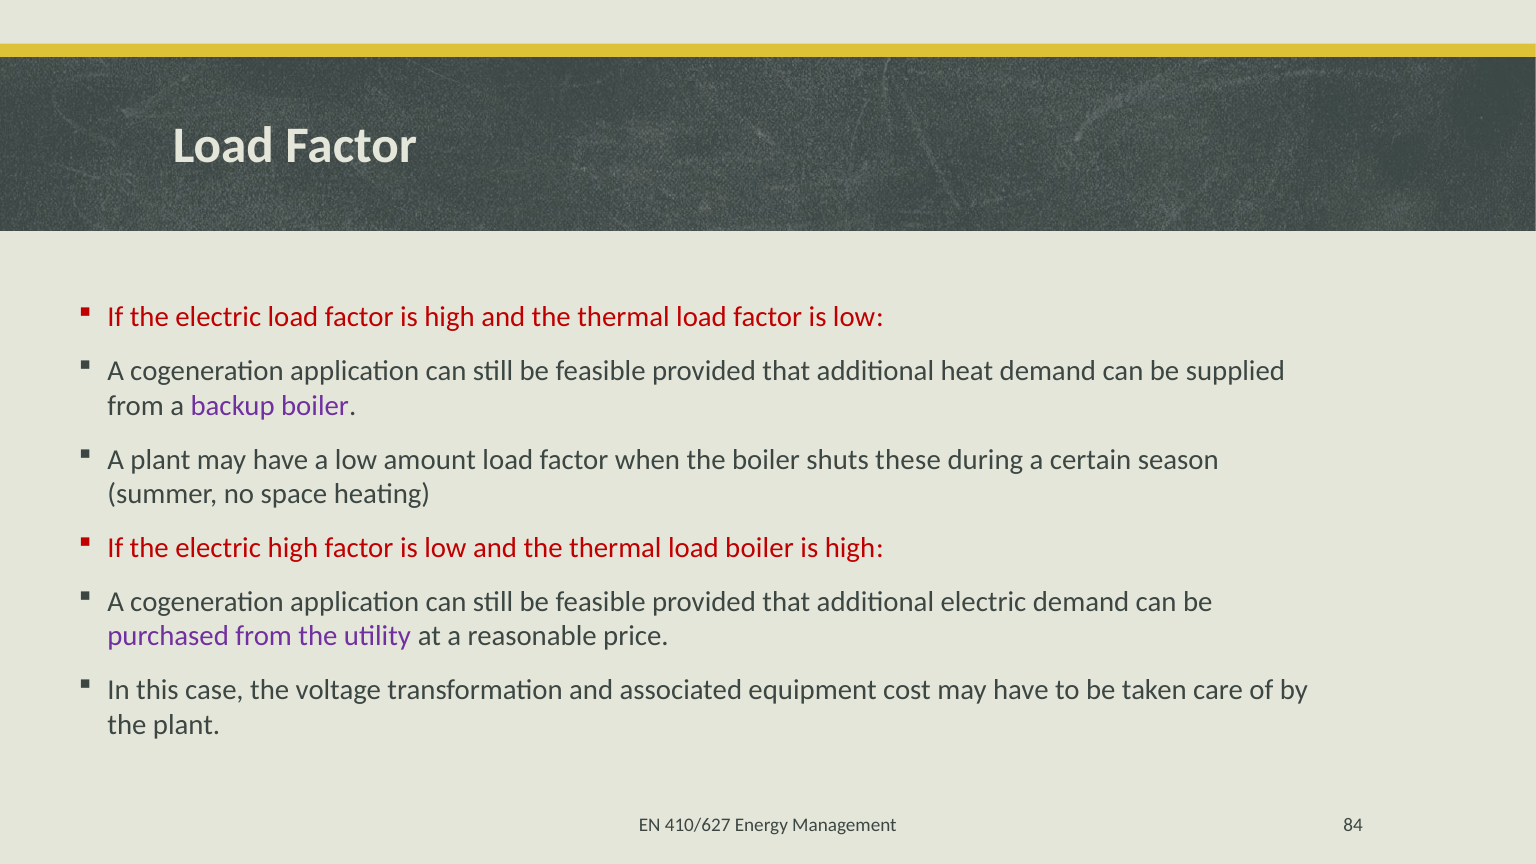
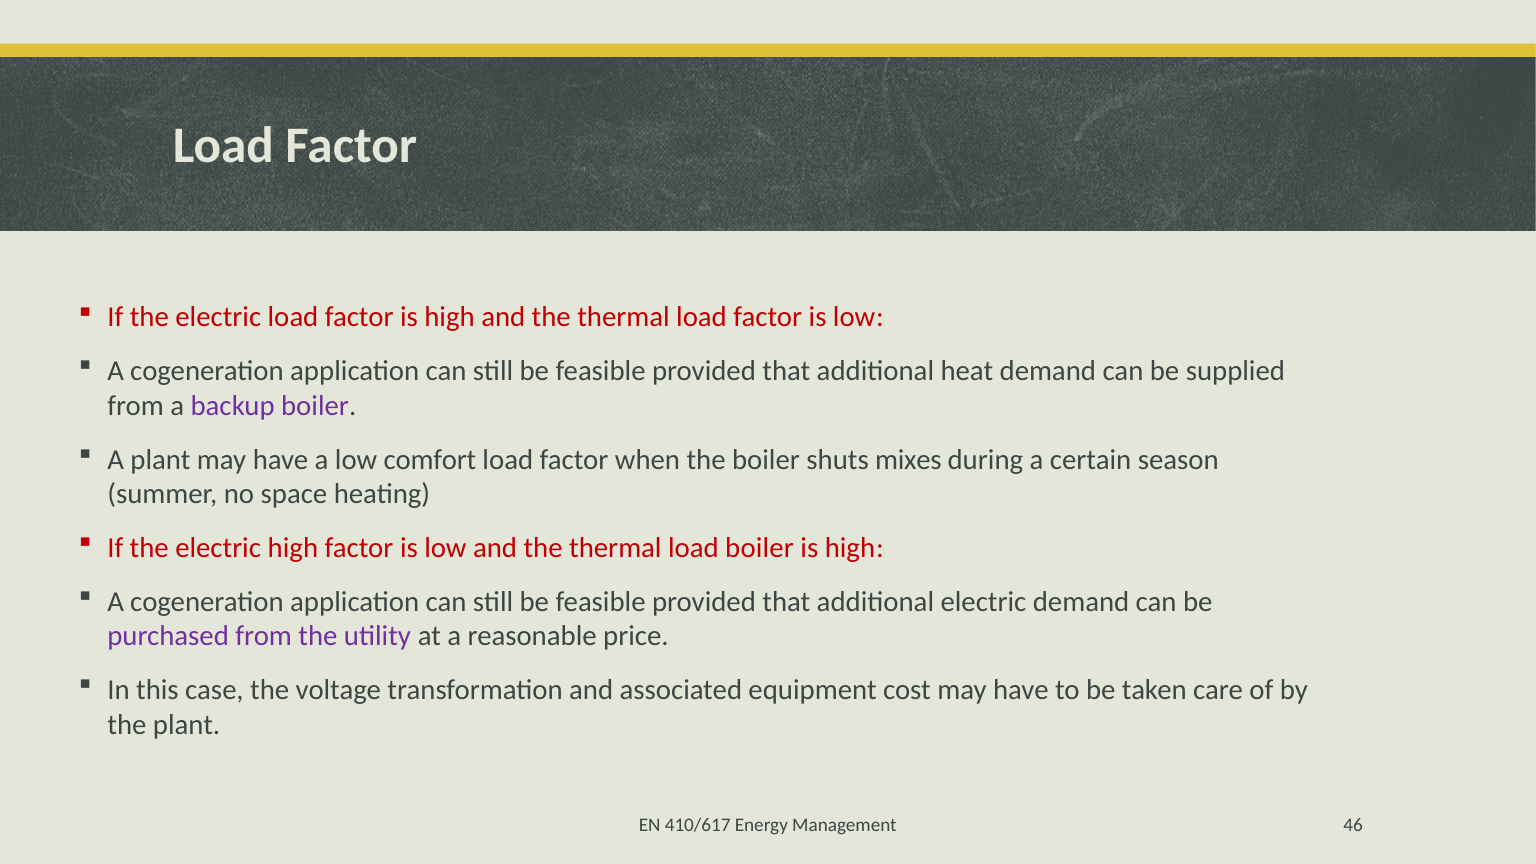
amount: amount -> comfort
these: these -> mixes
410/627: 410/627 -> 410/617
84: 84 -> 46
